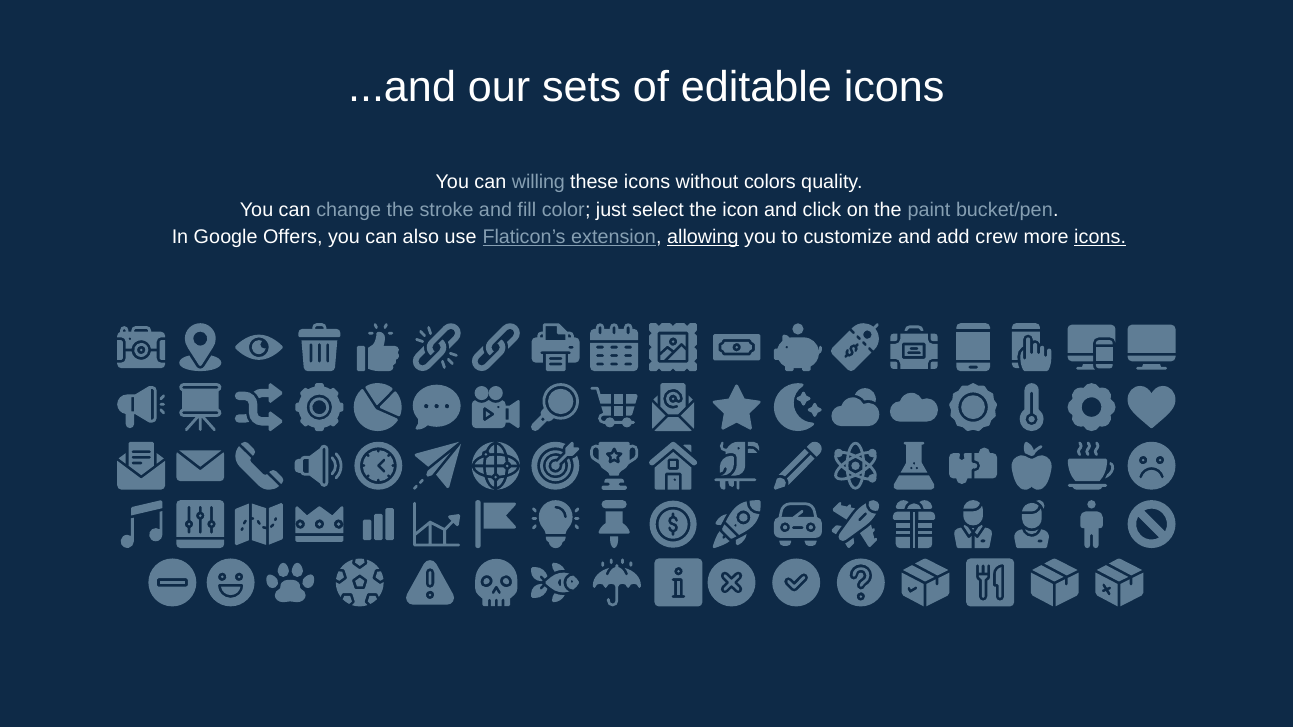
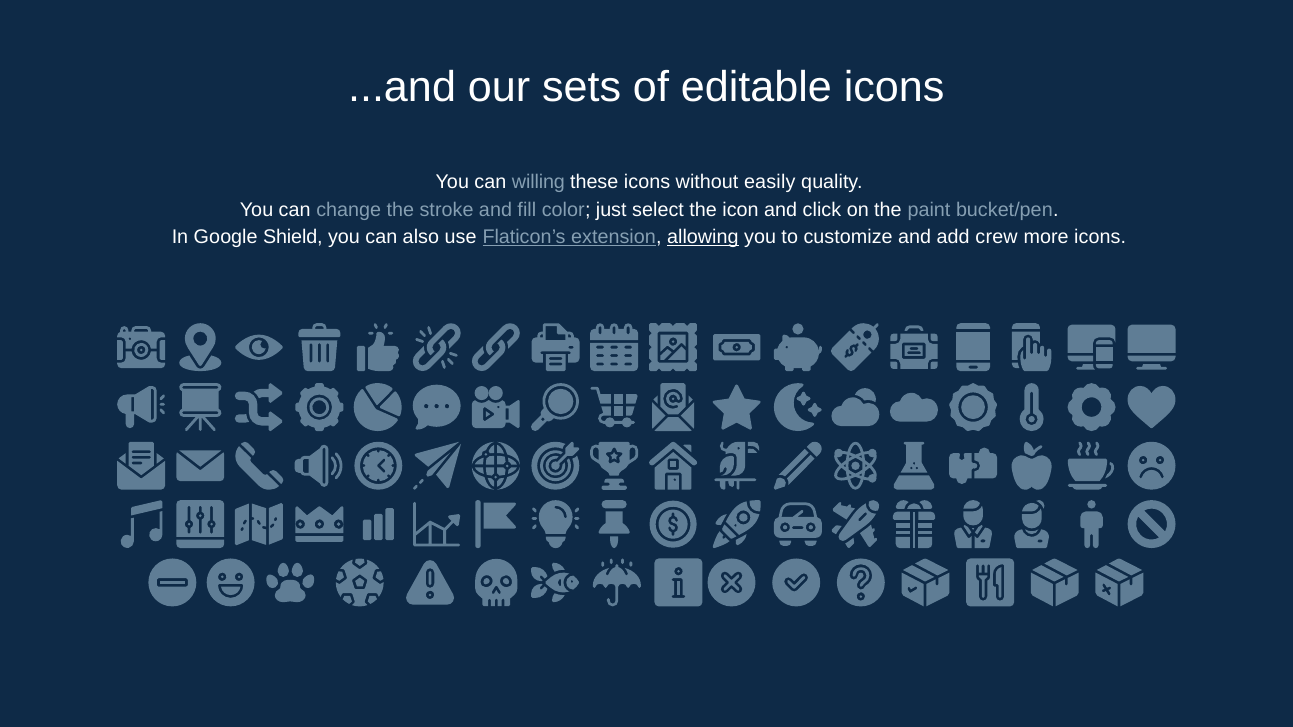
colors: colors -> easily
Offers: Offers -> Shield
icons at (1100, 237) underline: present -> none
